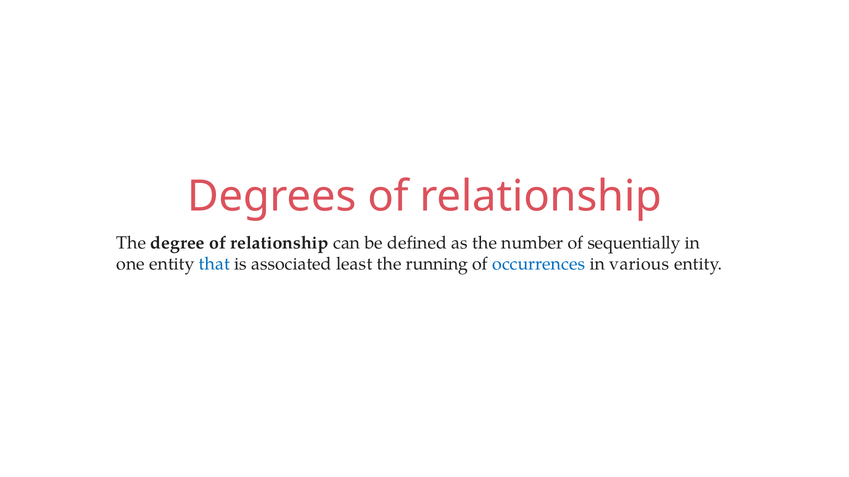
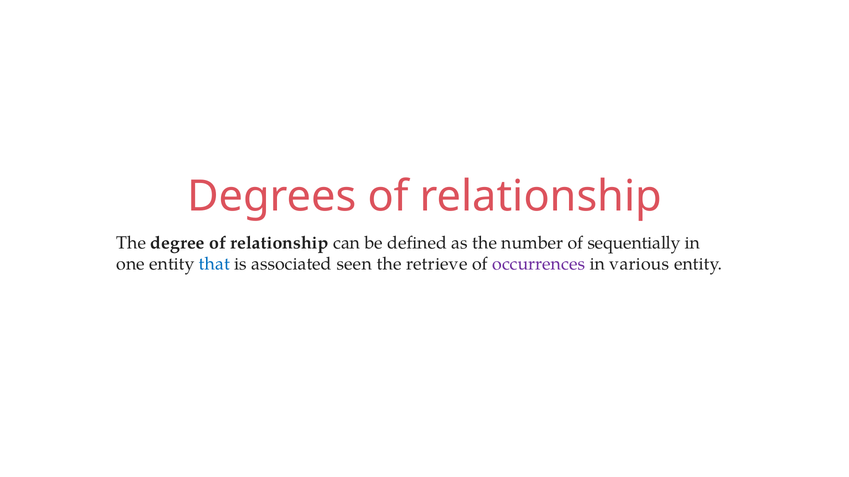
least: least -> seen
running: running -> retrieve
occurrences colour: blue -> purple
